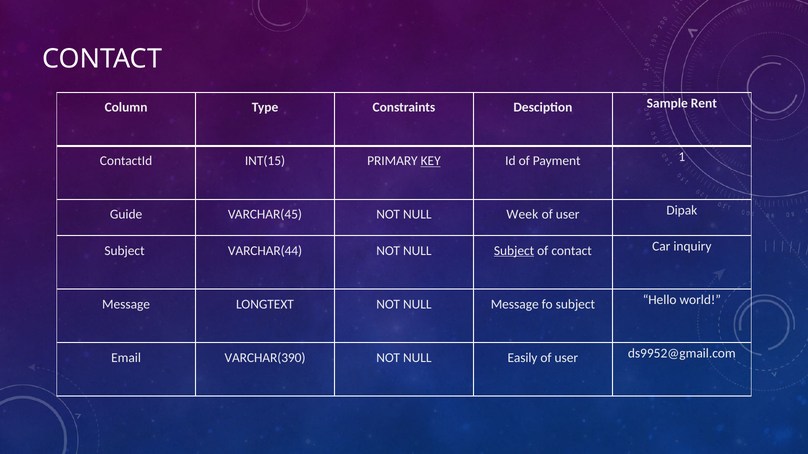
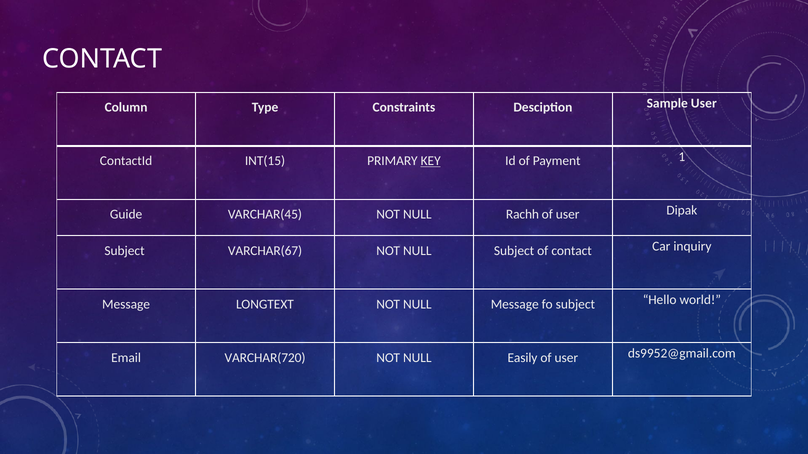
Sample Rent: Rent -> User
Week: Week -> Rachh
VARCHAR(44: VARCHAR(44 -> VARCHAR(67
Subject at (514, 251) underline: present -> none
VARCHAR(390: VARCHAR(390 -> VARCHAR(720
